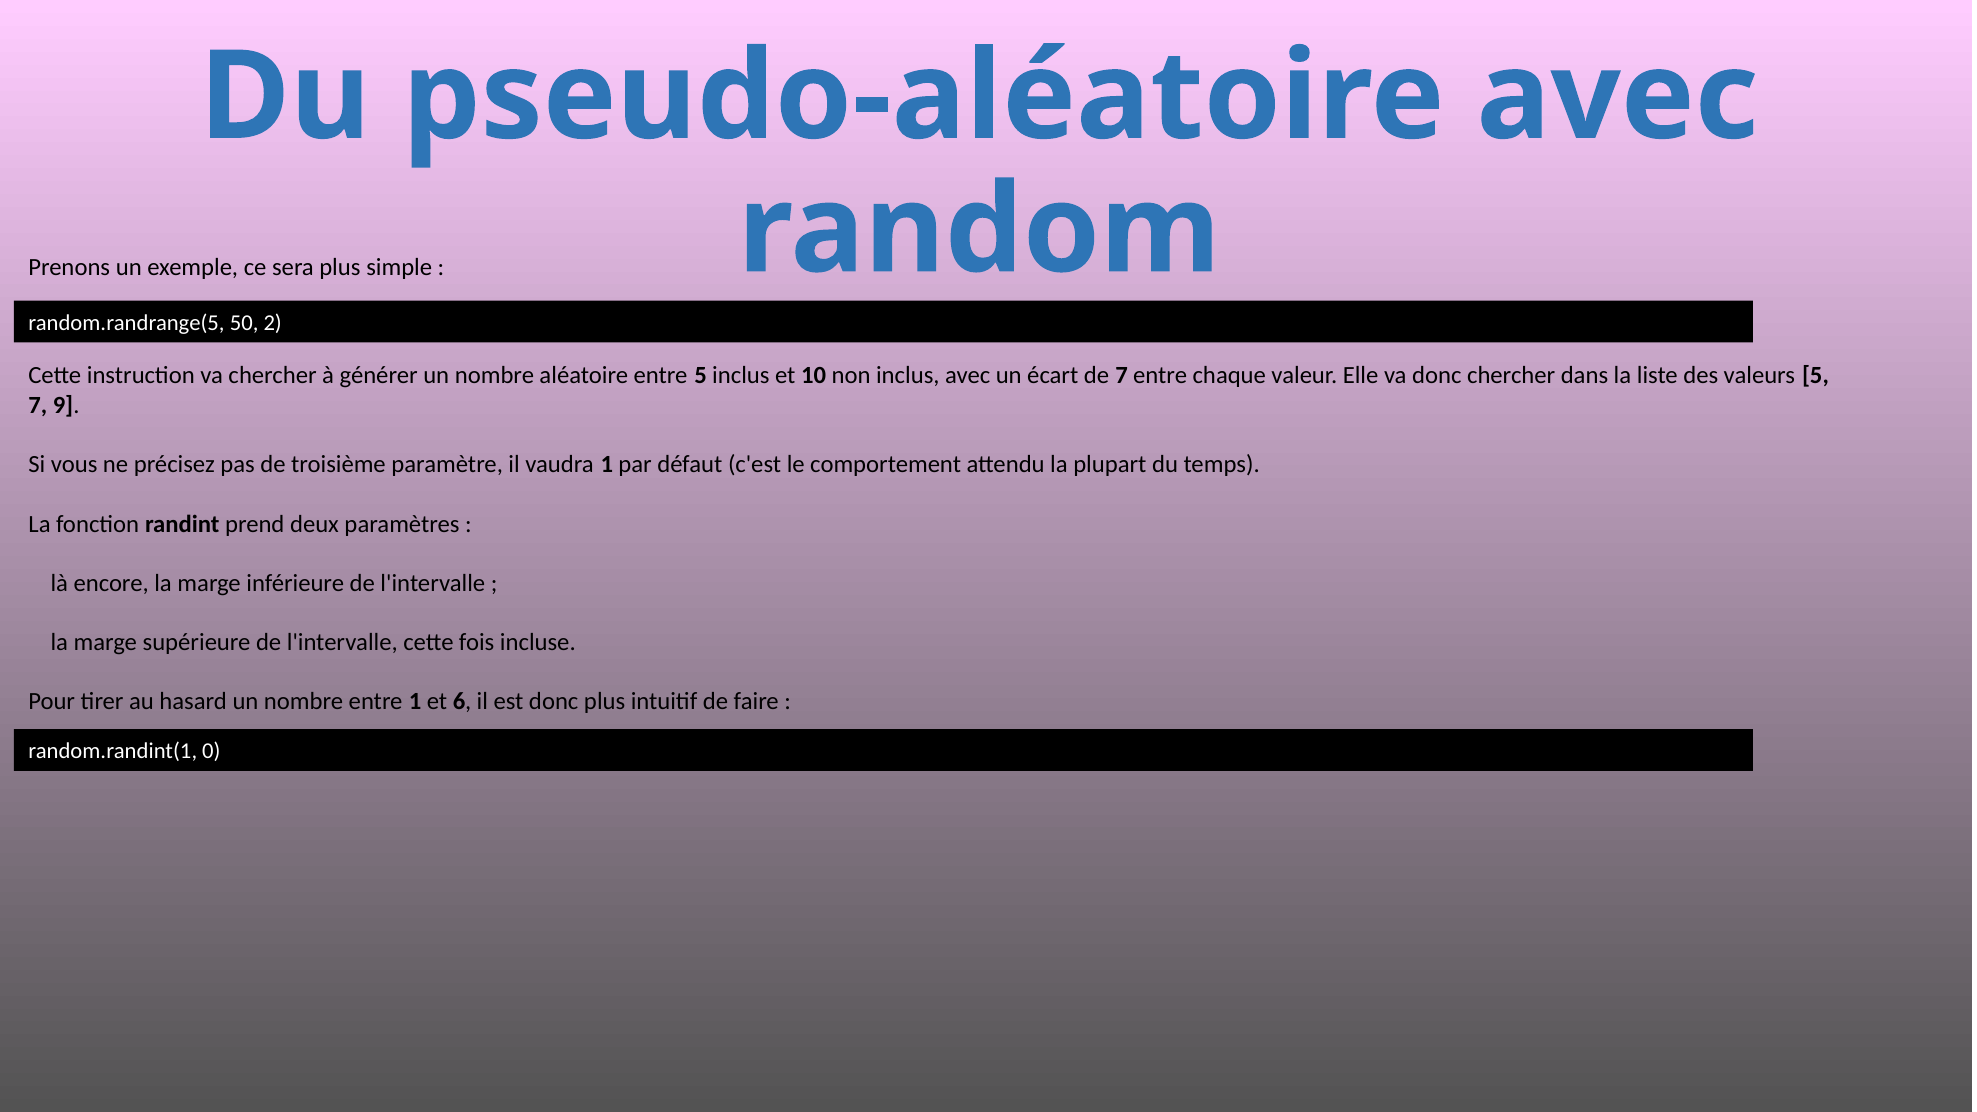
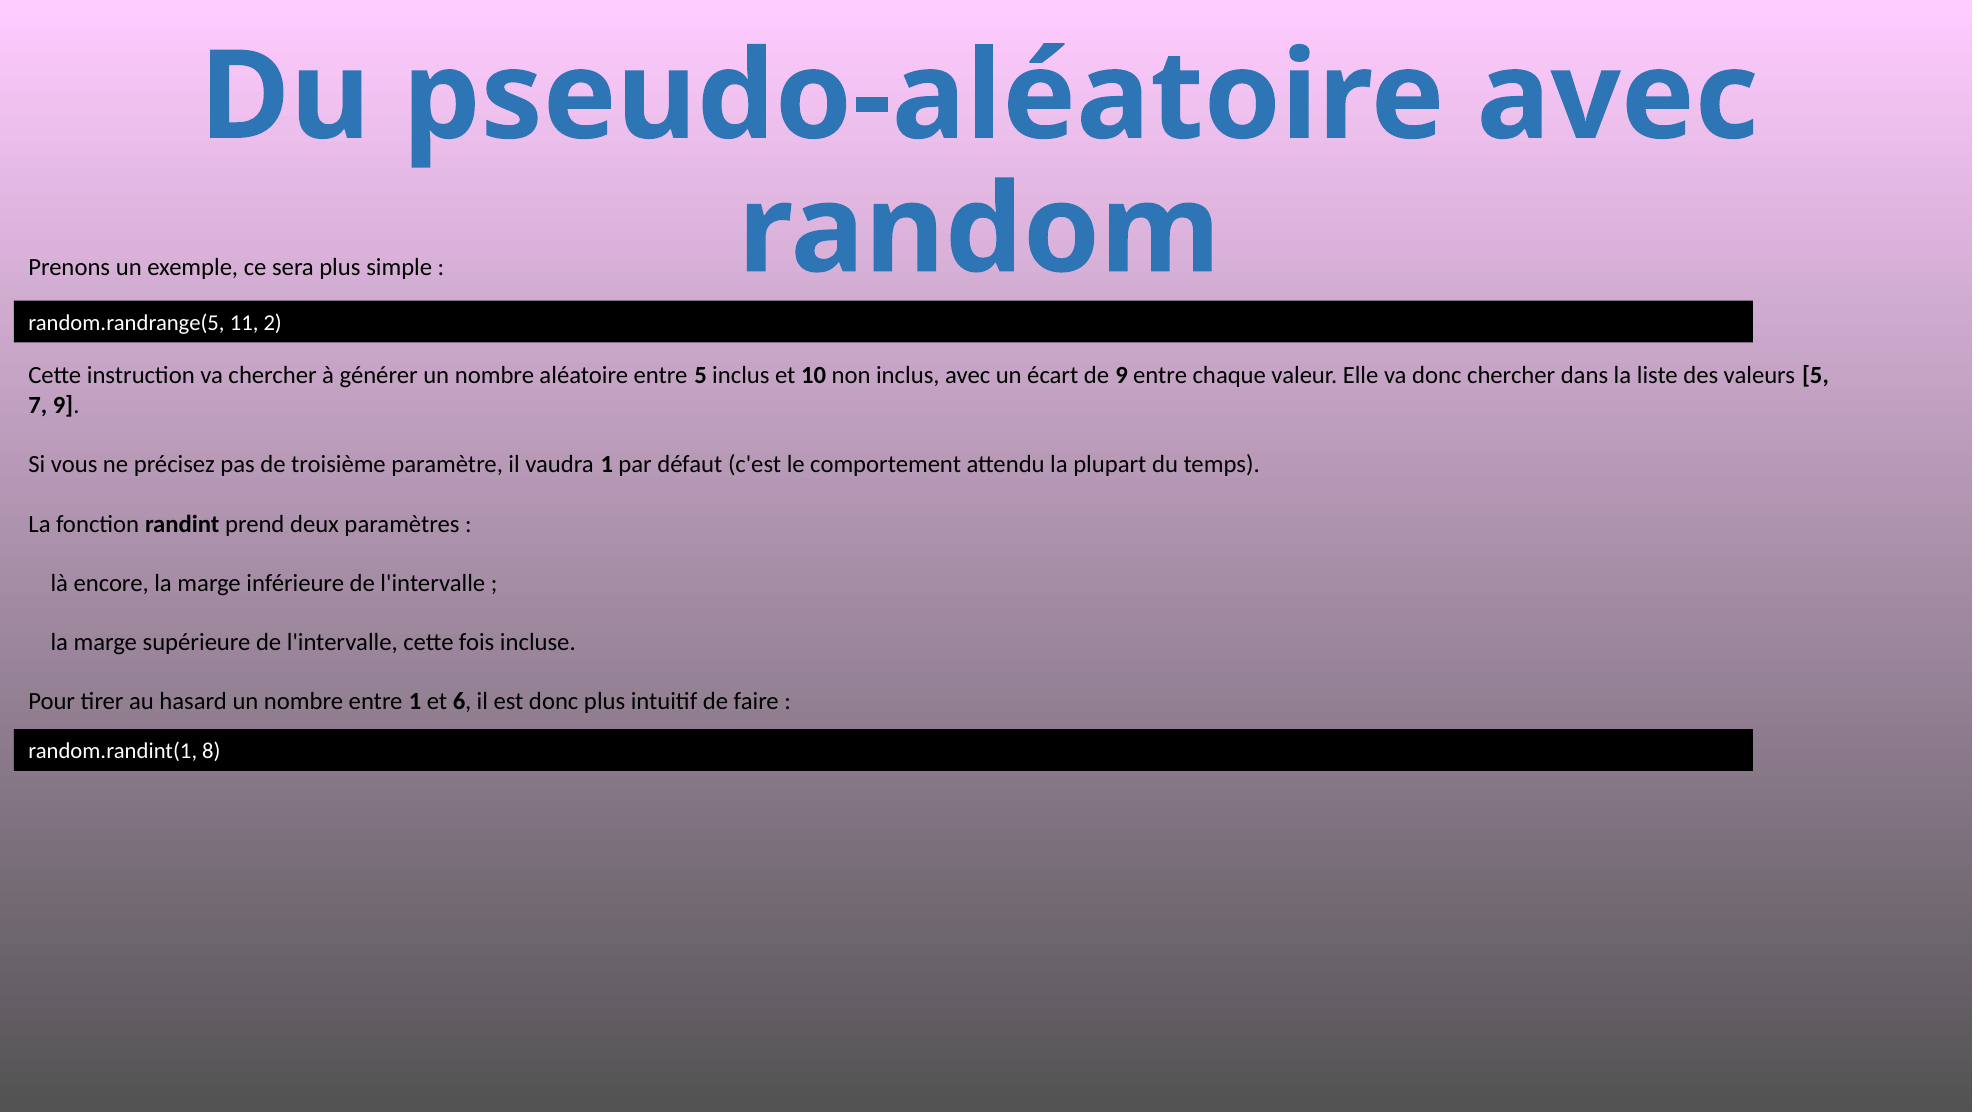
50: 50 -> 11
de 7: 7 -> 9
0: 0 -> 8
